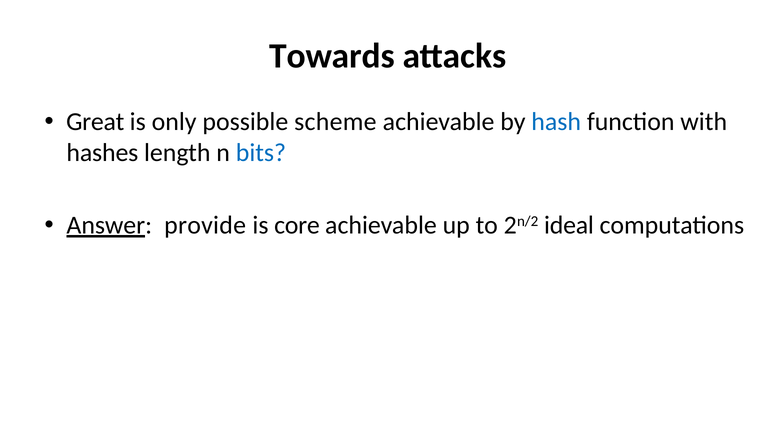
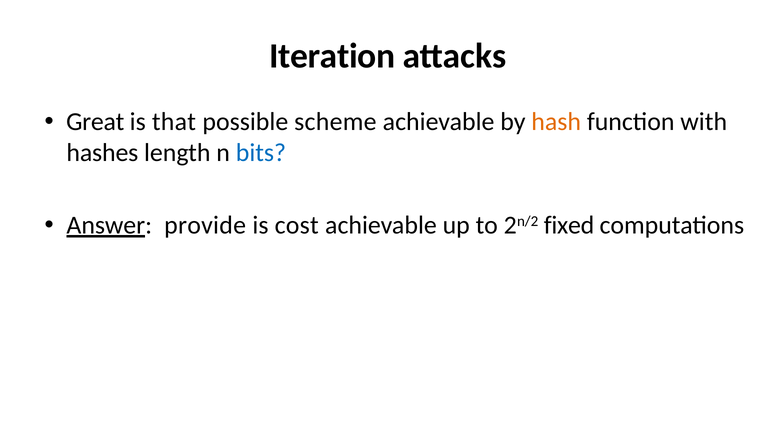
Towards: Towards -> Iteration
only: only -> that
hash colour: blue -> orange
core: core -> cost
ideal: ideal -> fixed
